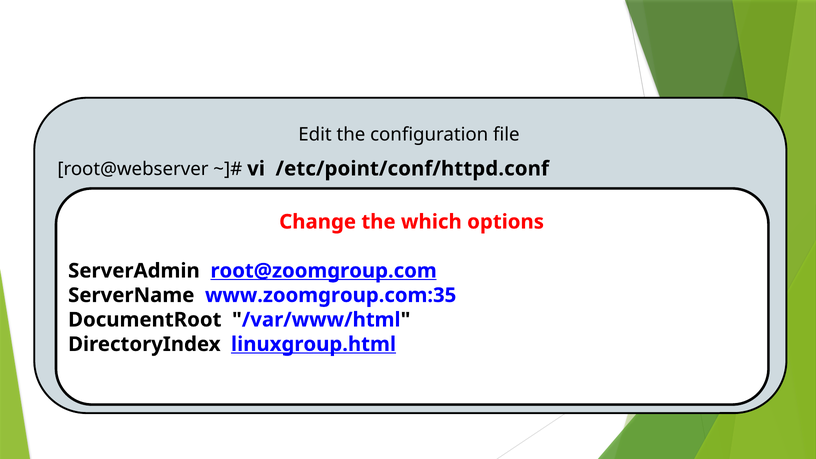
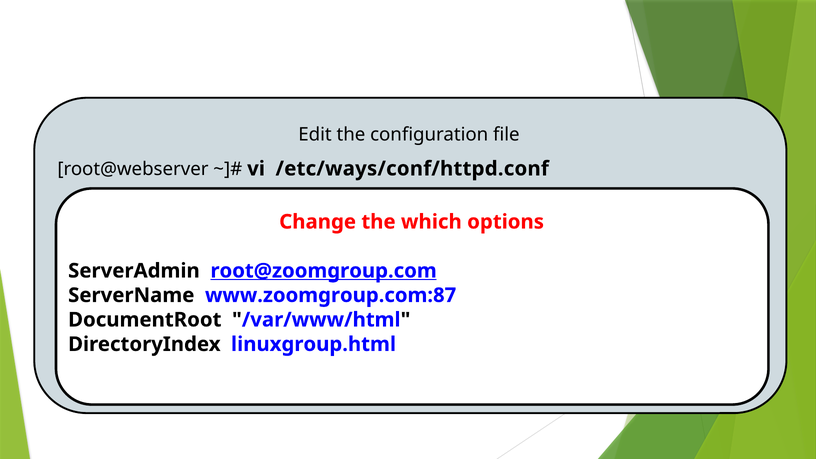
/etc/point/conf/httpd.conf: /etc/point/conf/httpd.conf -> /etc/ways/conf/httpd.conf
www.zoomgroup.com:35: www.zoomgroup.com:35 -> www.zoomgroup.com:87
linuxgroup.html underline: present -> none
